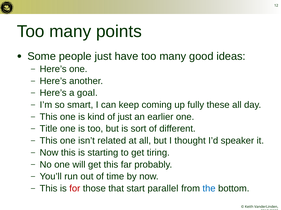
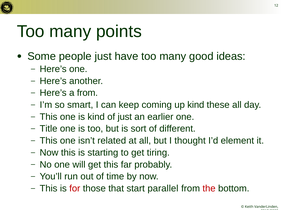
a goal: goal -> from
up fully: fully -> kind
speaker: speaker -> element
the colour: blue -> red
